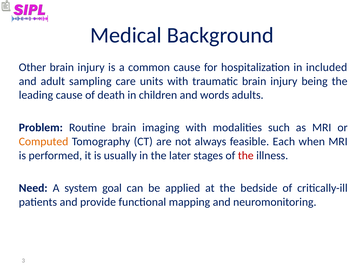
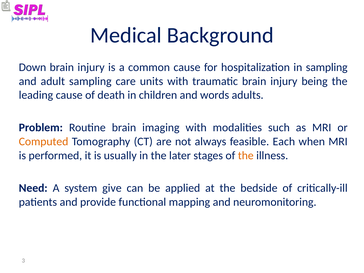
Other: Other -> Down
in included: included -> sampling
the at (246, 156) colour: red -> orange
goal: goal -> give
